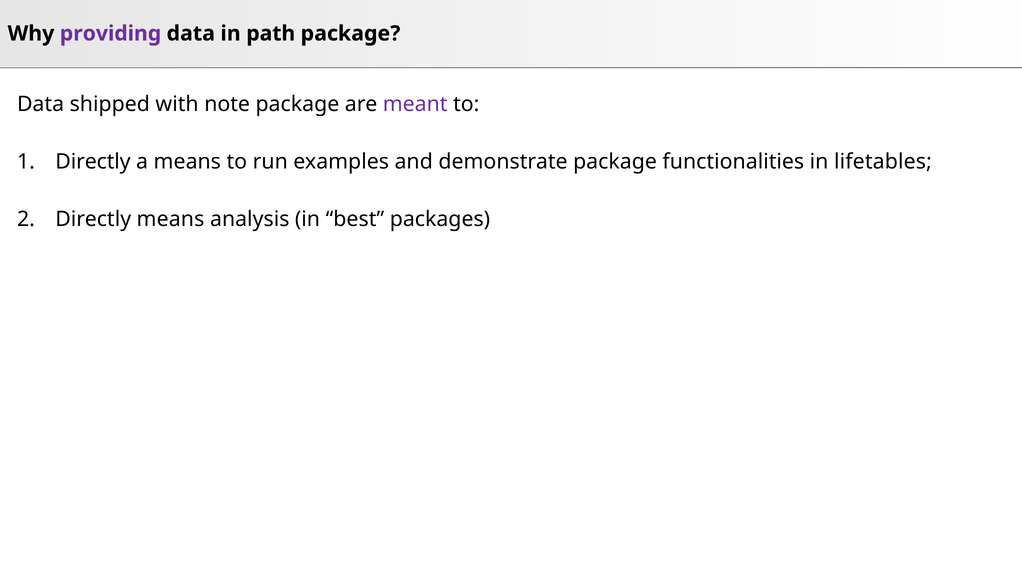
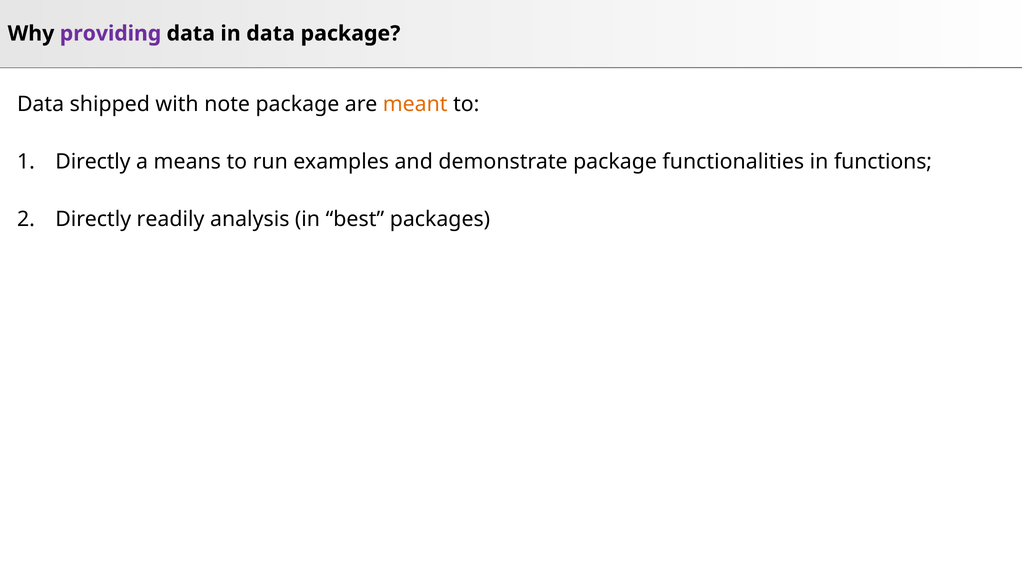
in path: path -> data
meant colour: purple -> orange
lifetables: lifetables -> functions
Directly means: means -> readily
